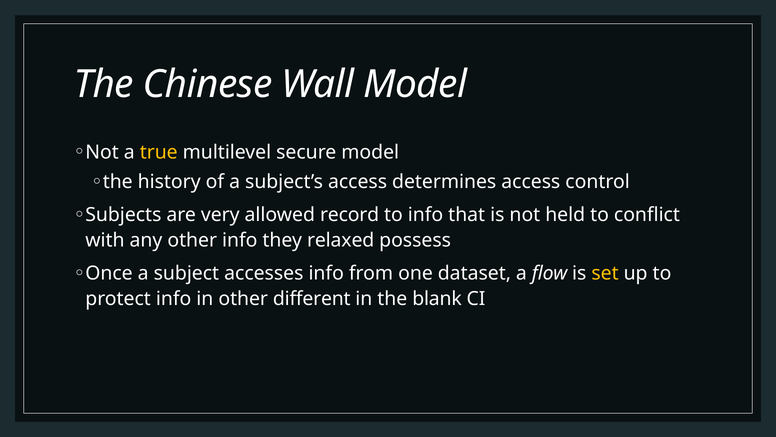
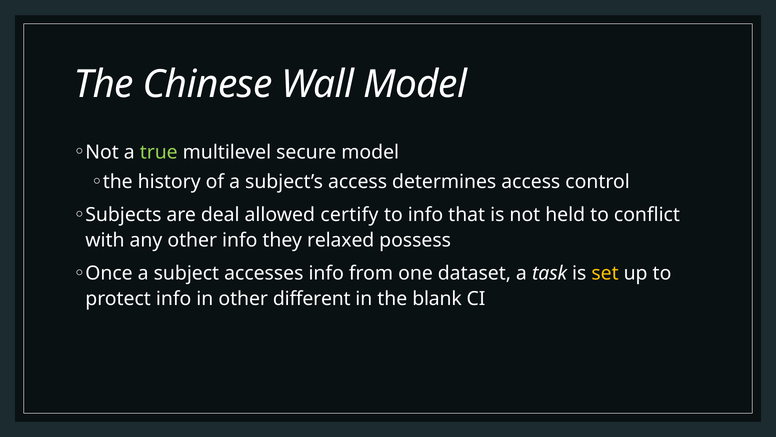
true colour: yellow -> light green
very: very -> deal
record: record -> certify
flow: flow -> task
